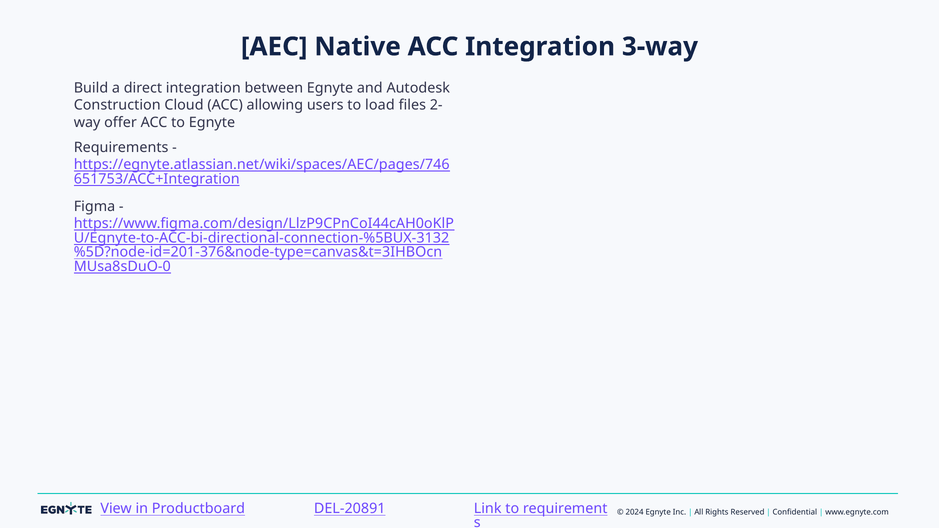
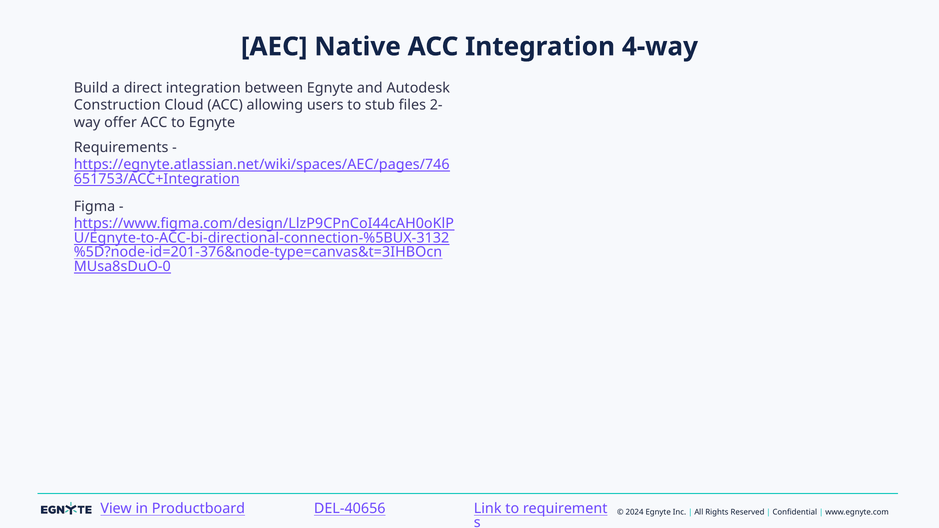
3-way: 3-way -> 4-way
load: load -> stub
DEL-20891: DEL-20891 -> DEL-40656
